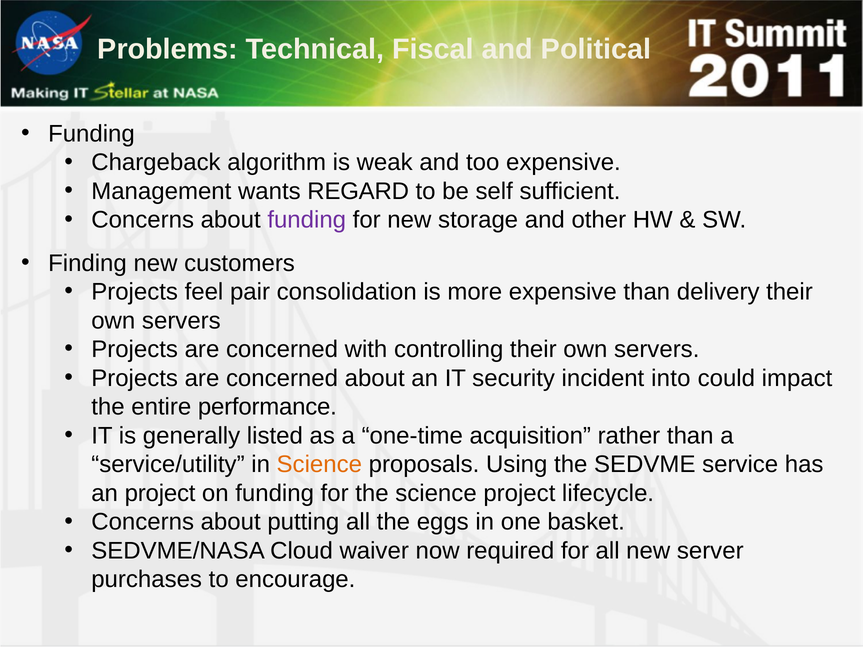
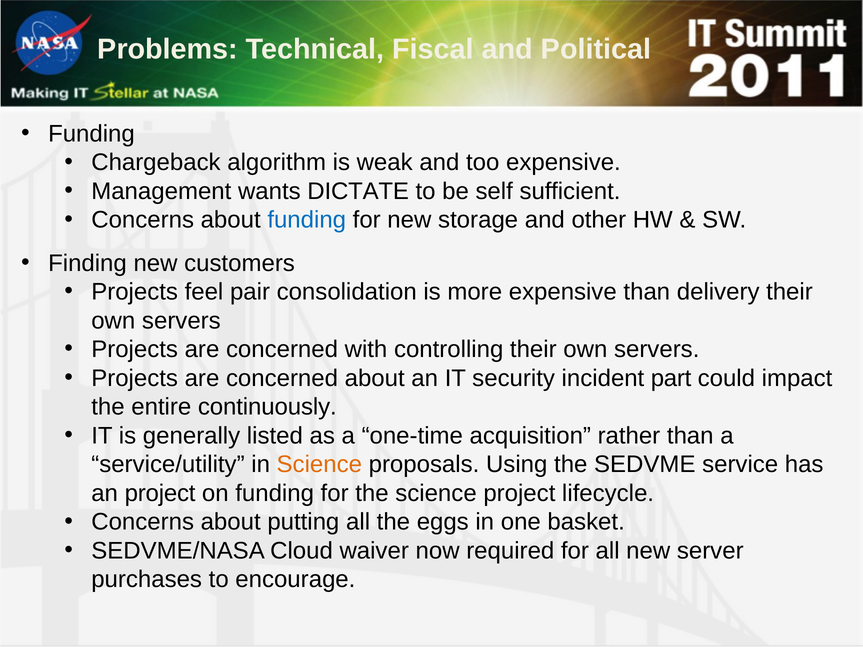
REGARD: REGARD -> DICTATE
funding at (307, 220) colour: purple -> blue
into: into -> part
performance: performance -> continuously
